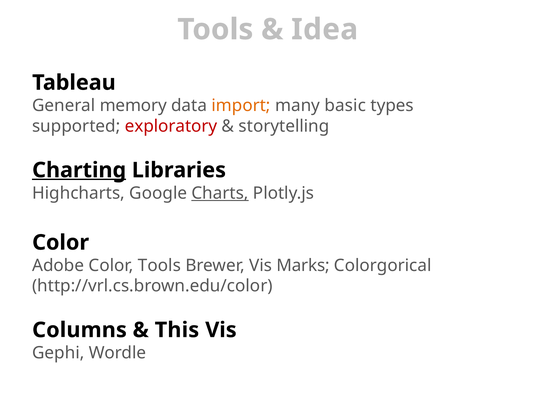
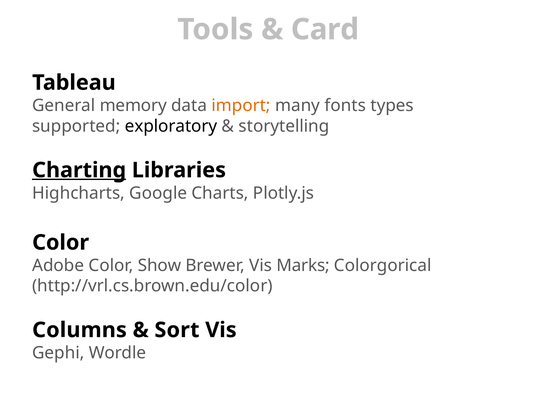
Idea: Idea -> Card
basic: basic -> fonts
exploratory colour: red -> black
Charts underline: present -> none
Color Tools: Tools -> Show
This: This -> Sort
